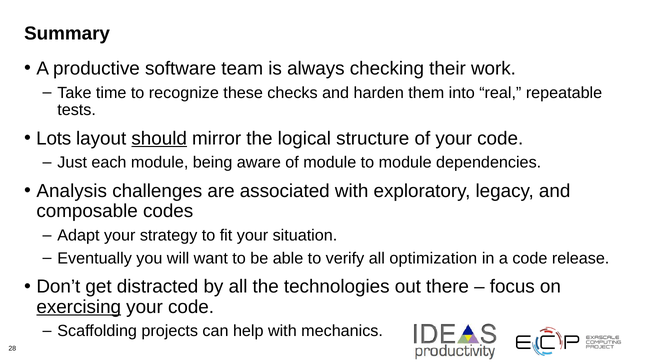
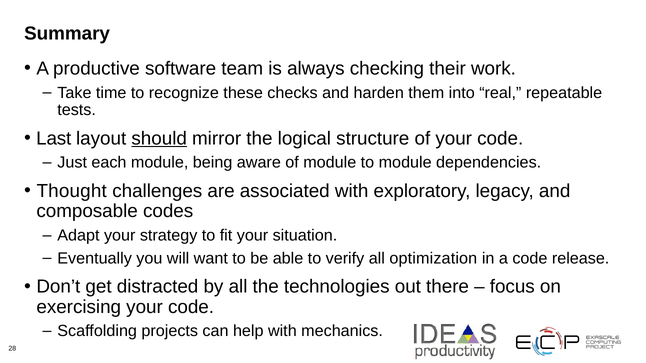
Lots: Lots -> Last
Analysis: Analysis -> Thought
exercising underline: present -> none
